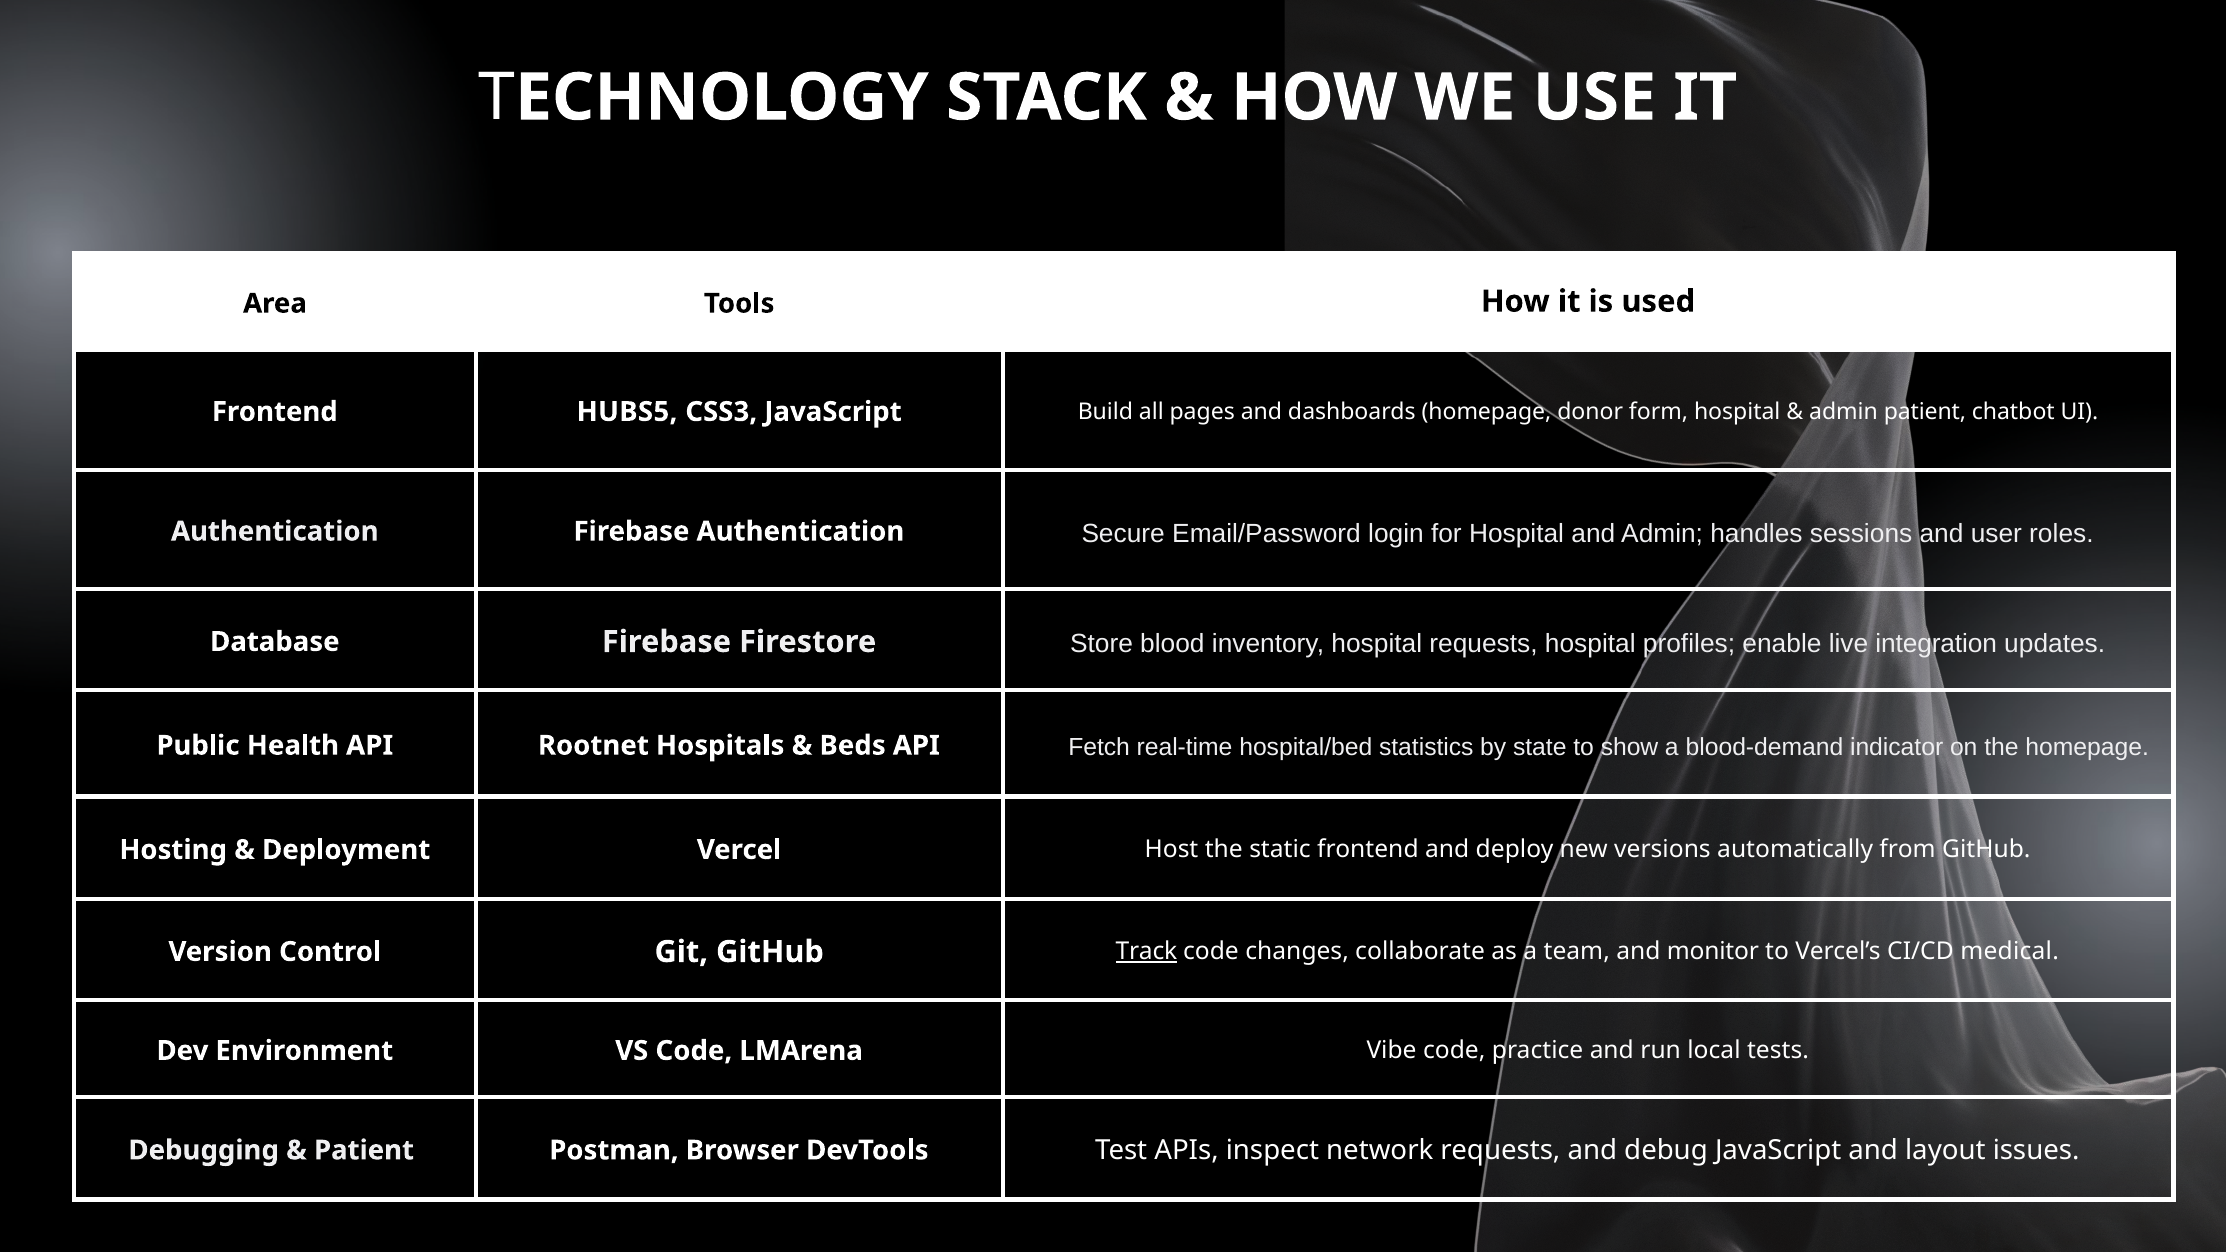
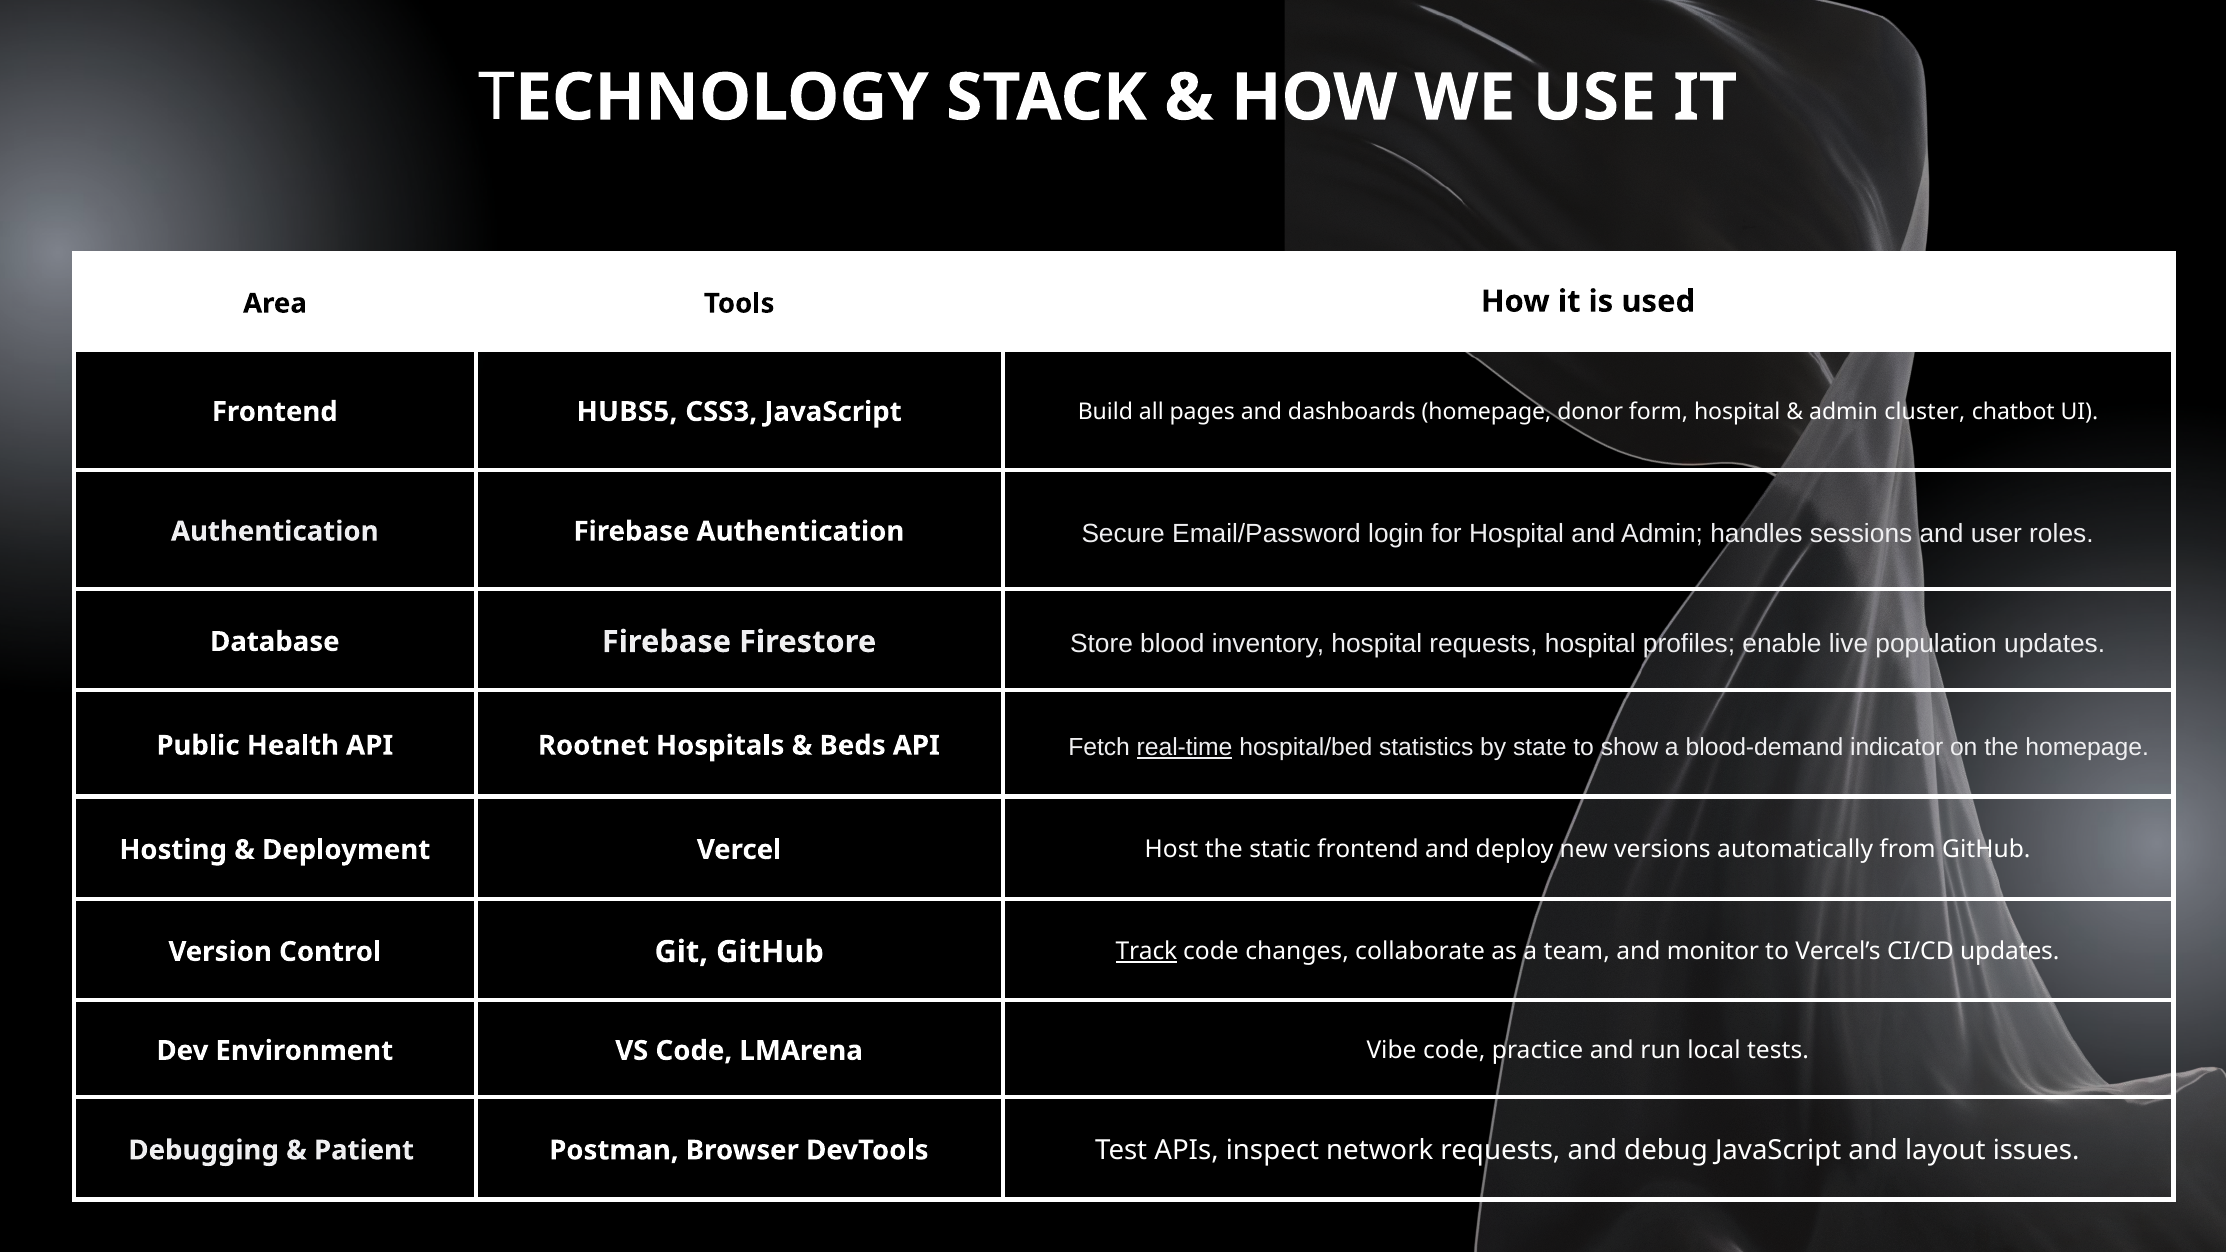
admin patient: patient -> cluster
integration: integration -> population
real‑time underline: none -> present
CI/CD medical: medical -> updates
